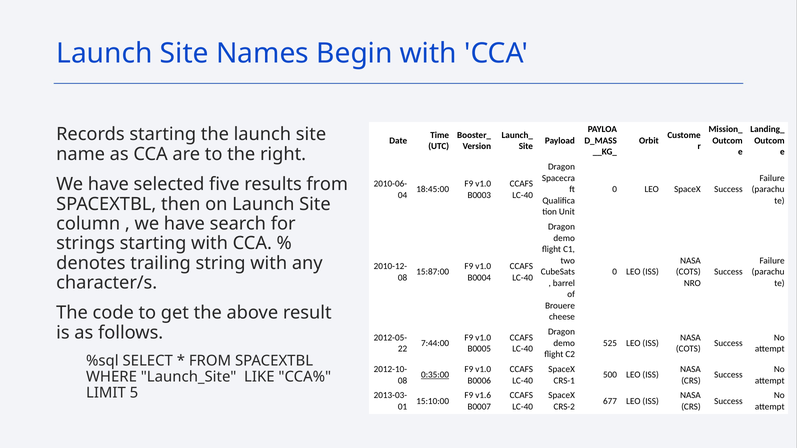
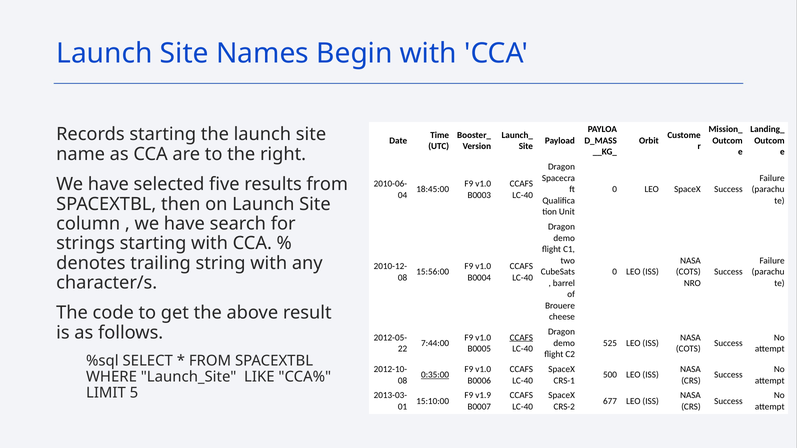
15:87:00: 15:87:00 -> 15:56:00
CCAFS at (521, 338) underline: none -> present
v1.6: v1.6 -> v1.9
